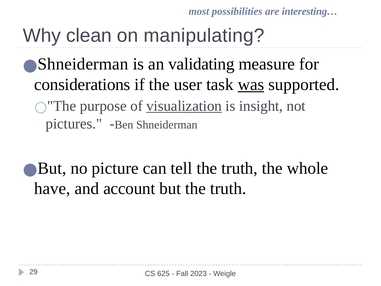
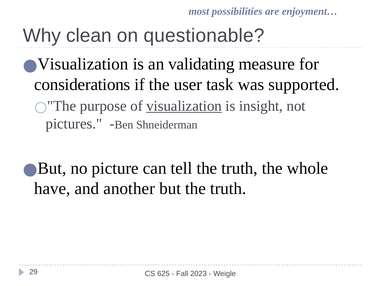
interesting…: interesting… -> enjoyment…
manipulating: manipulating -> questionable
Shneiderman at (83, 64): Shneiderman -> Visualization
was underline: present -> none
account: account -> another
